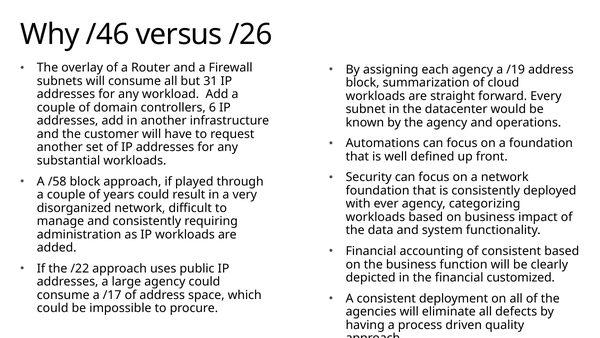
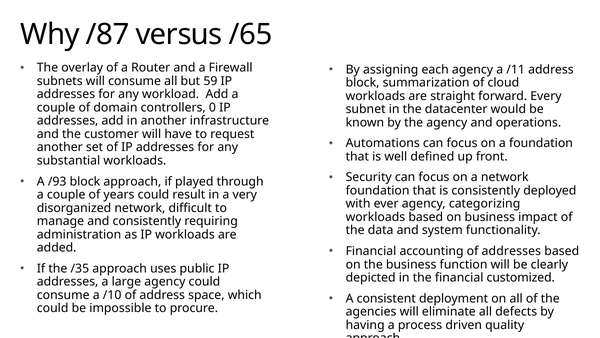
/46: /46 -> /87
/26: /26 -> /65
/19: /19 -> /11
31: 31 -> 59
6: 6 -> 0
/58: /58 -> /93
of consistent: consistent -> addresses
/22: /22 -> /35
/17: /17 -> /10
